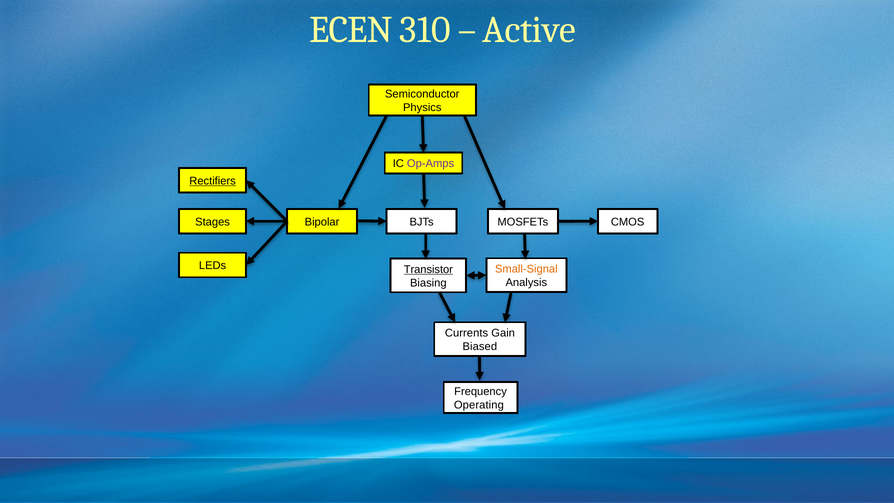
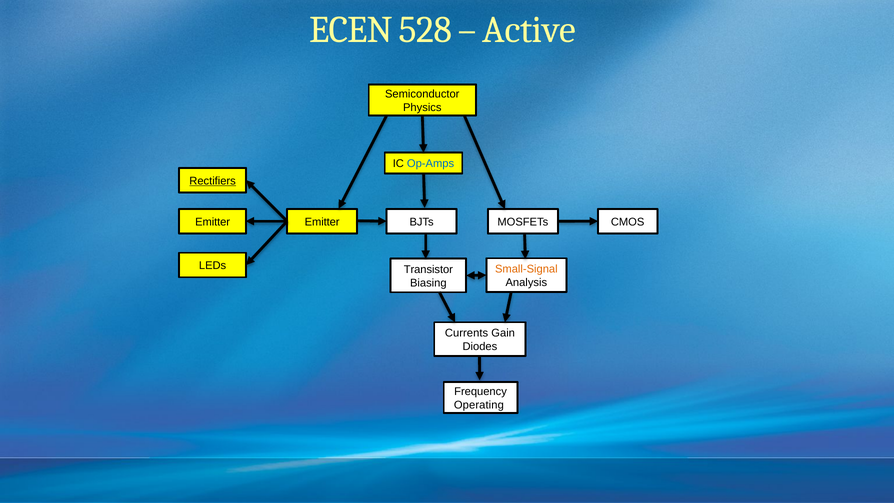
310: 310 -> 528
Op-Amps colour: purple -> blue
Stages at (213, 222): Stages -> Emitter
Bipolar at (322, 222): Bipolar -> Emitter
Transistor underline: present -> none
Biased: Biased -> Diodes
